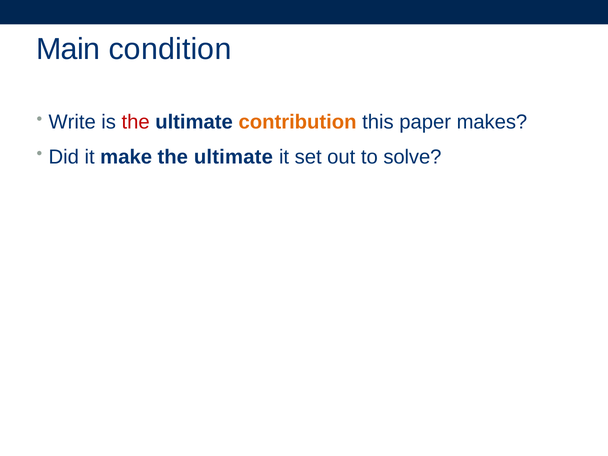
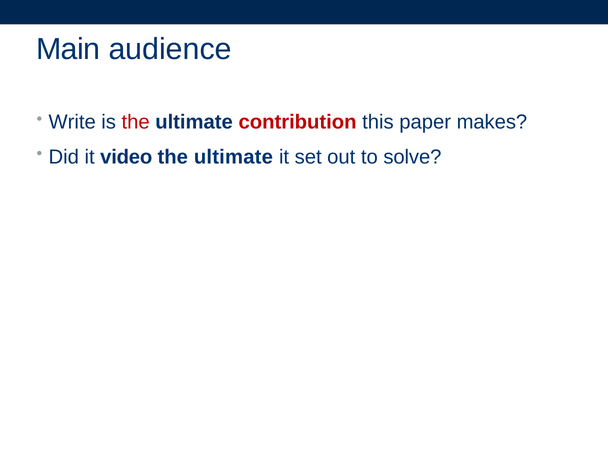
condition: condition -> audience
contribution colour: orange -> red
make: make -> video
